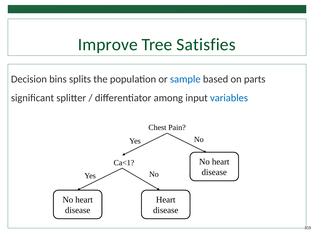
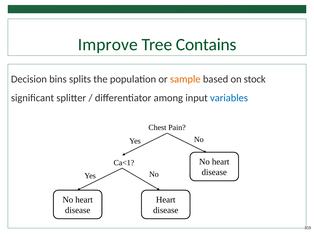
Satisfies: Satisfies -> Contains
sample colour: blue -> orange
parts: parts -> stock
